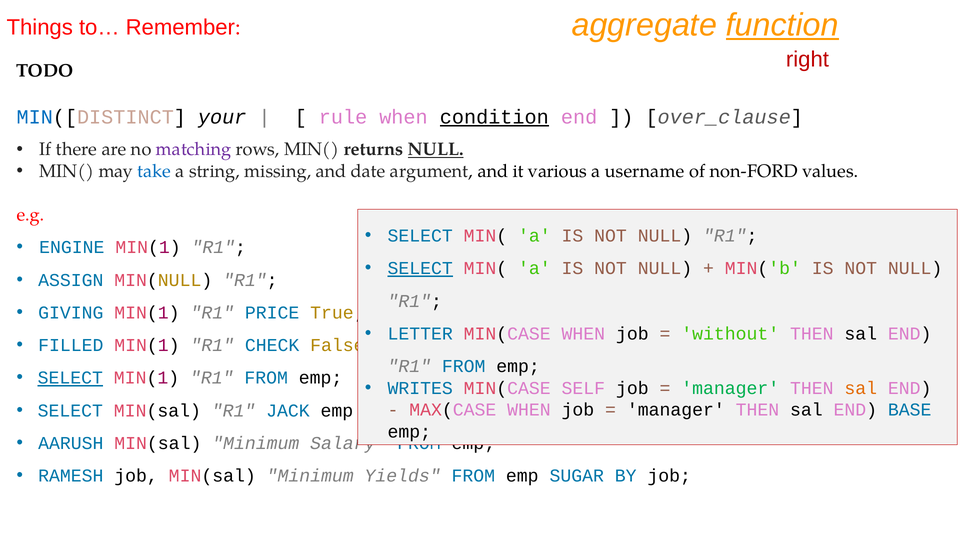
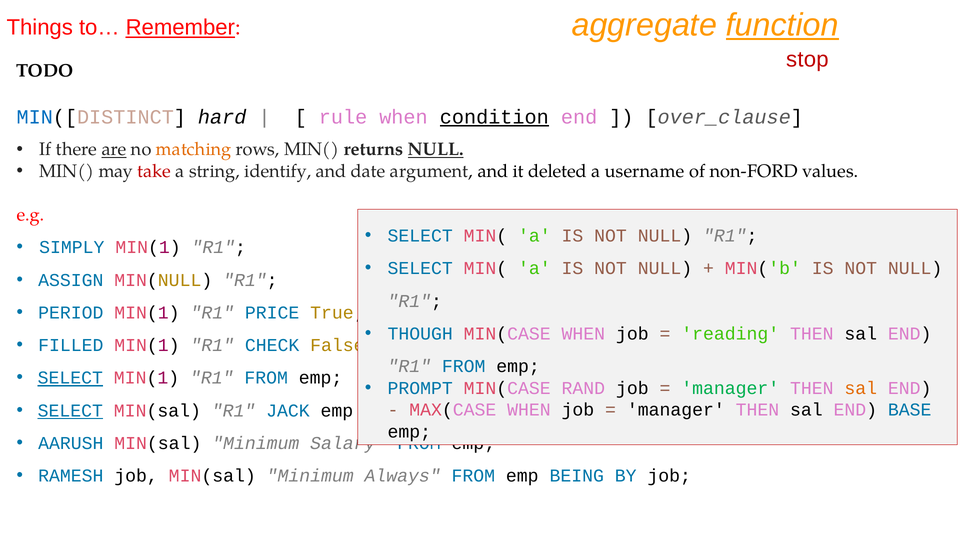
Remember underline: none -> present
right: right -> stop
your: your -> hard
are underline: none -> present
matching colour: purple -> orange
take colour: blue -> red
missing: missing -> identify
various: various -> deleted
ENGINE: ENGINE -> SIMPLY
SELECT at (420, 268) underline: present -> none
GIVING: GIVING -> PERIOD
LETTER: LETTER -> THOUGH
without: without -> reading
WRITES: WRITES -> PROMPT
SELF: SELF -> RAND
SELECT at (70, 411) underline: none -> present
Yields: Yields -> Always
SUGAR: SUGAR -> BEING
